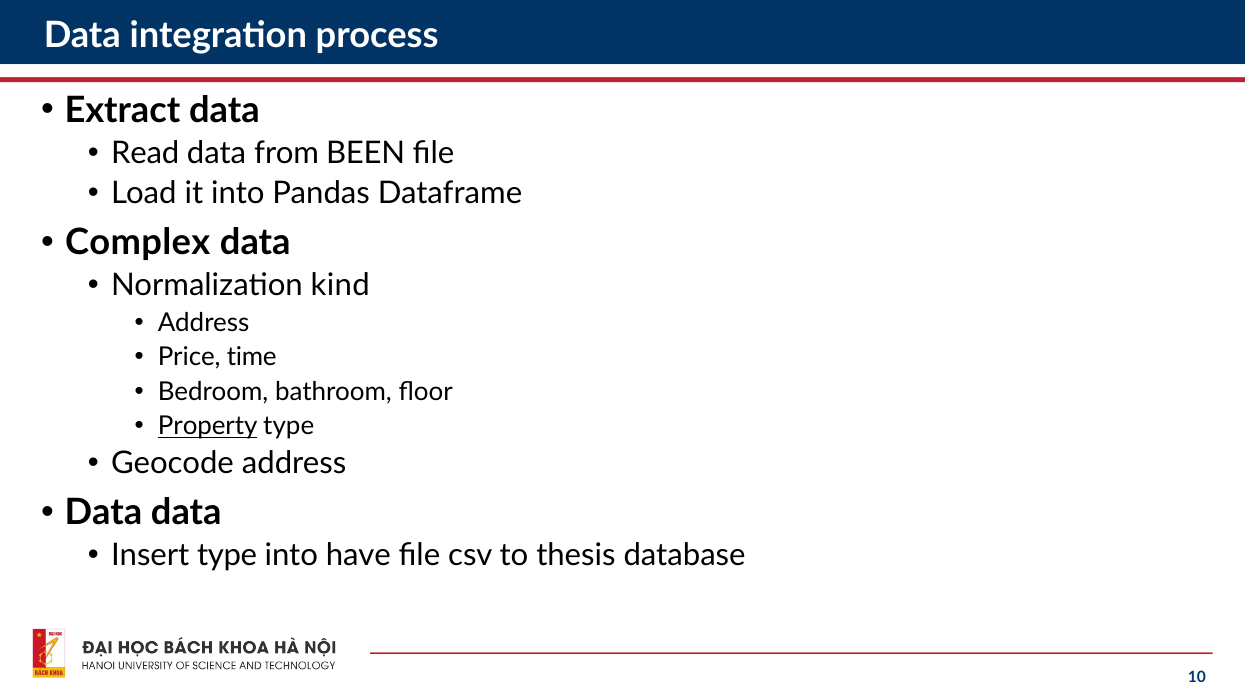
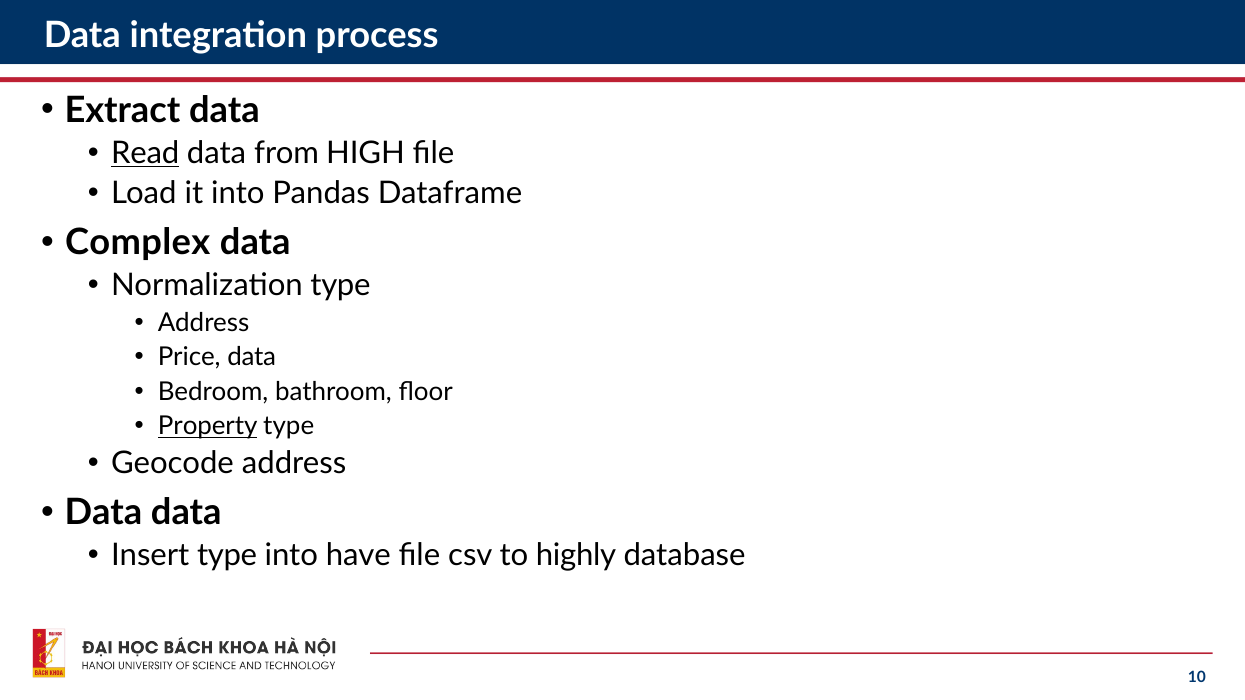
Read underline: none -> present
BEEN: BEEN -> HIGH
Normalization kind: kind -> type
Price time: time -> data
thesis: thesis -> highly
